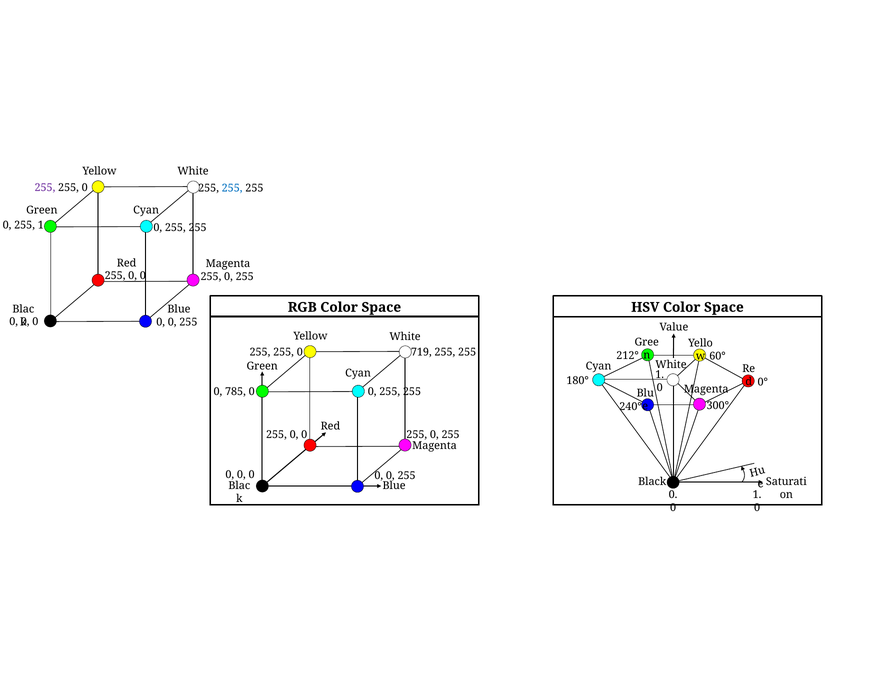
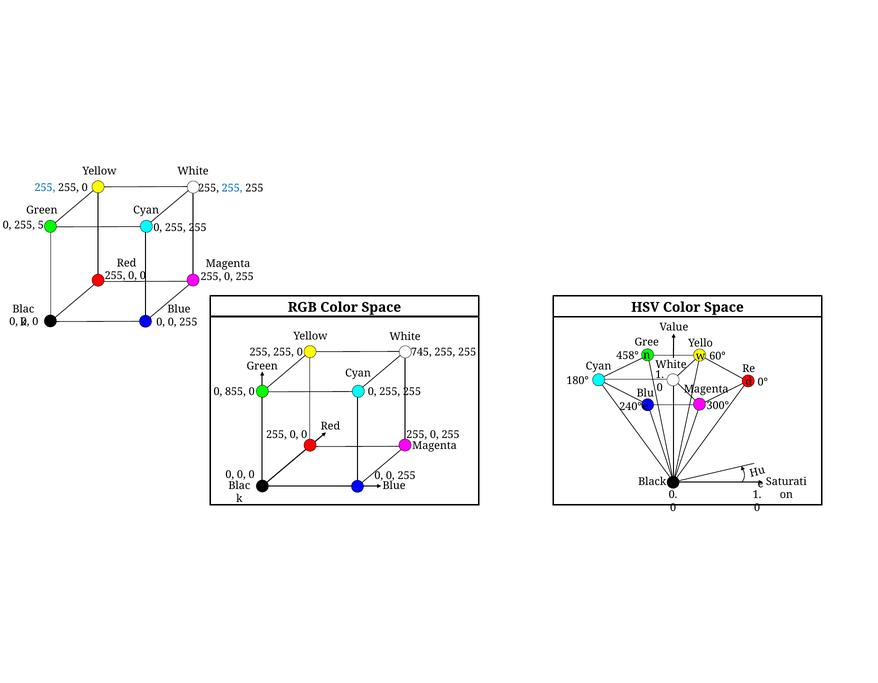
255 at (45, 188) colour: purple -> blue
255 1: 1 -> 5
719: 719 -> 745
212°: 212° -> 458°
785: 785 -> 855
